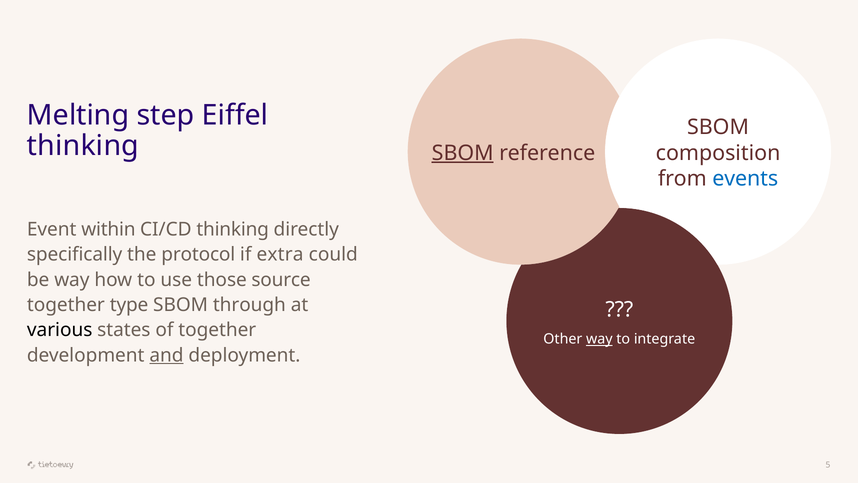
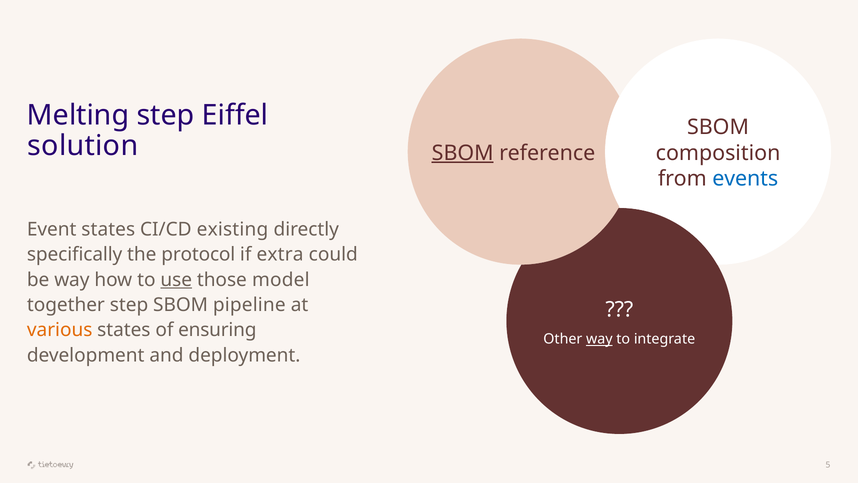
thinking at (83, 146): thinking -> solution
Event within: within -> states
CI/CD thinking: thinking -> existing
use underline: none -> present
source: source -> model
together type: type -> step
through: through -> pipeline
various colour: black -> orange
of together: together -> ensuring
and underline: present -> none
